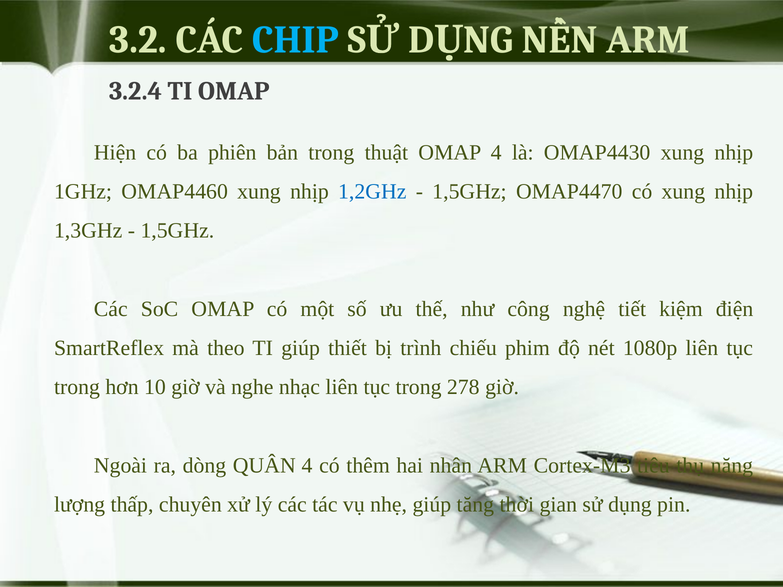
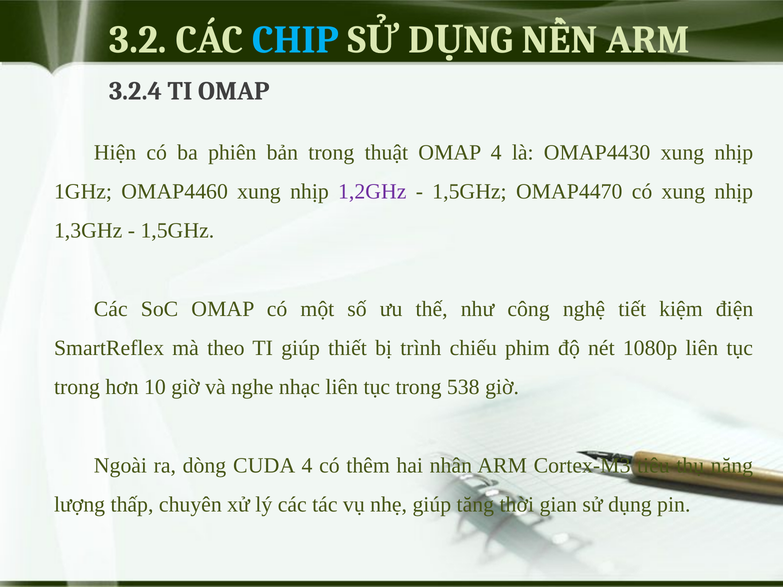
1,2GHz colour: blue -> purple
278: 278 -> 538
QUÂN: QUÂN -> CUDA
